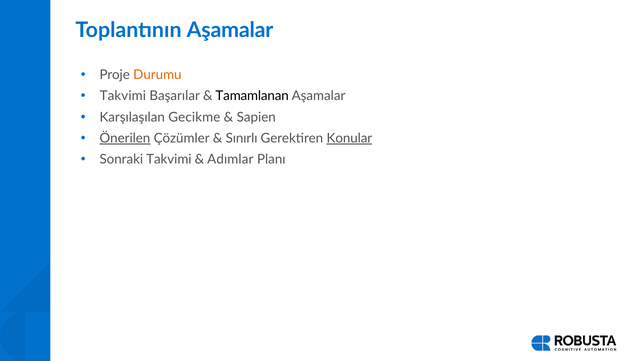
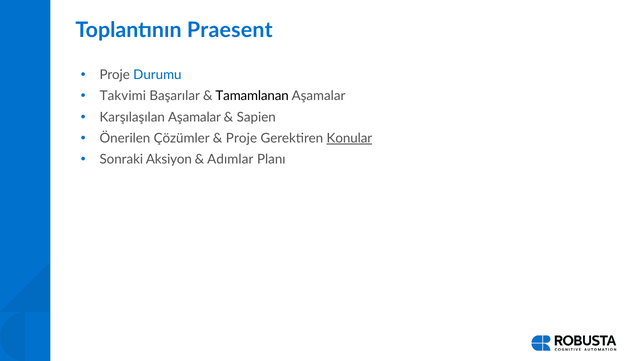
Toplantının Aşamalar: Aşamalar -> Praesent
Durumu colour: orange -> blue
Karşılaşılan Gecikme: Gecikme -> Aşamalar
Önerilen underline: present -> none
Sınırlı at (242, 138): Sınırlı -> Proje
Sonraki Takvimi: Takvimi -> Aksiyon
